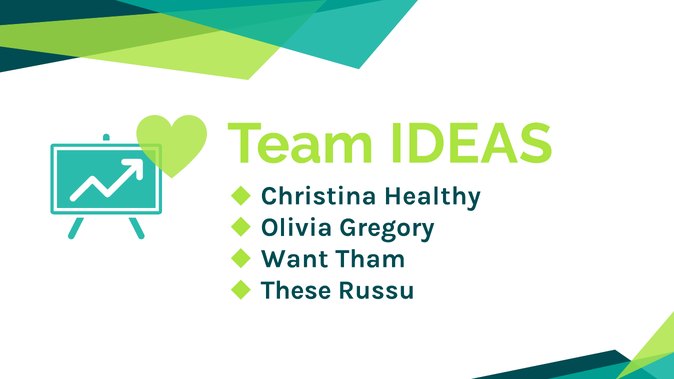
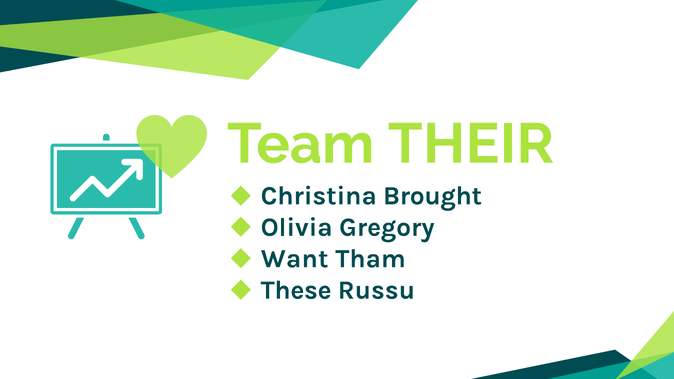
IDEAS: IDEAS -> THEIR
Healthy: Healthy -> Brought
